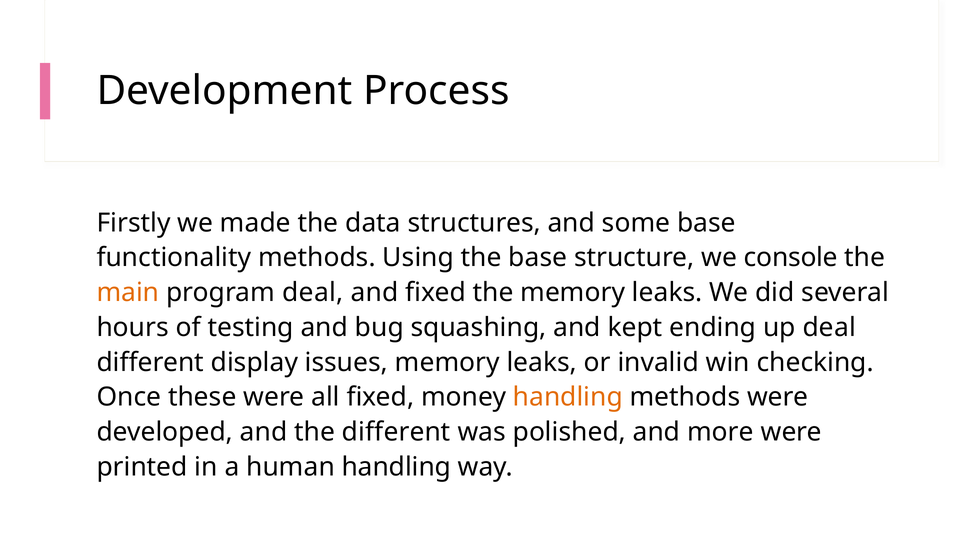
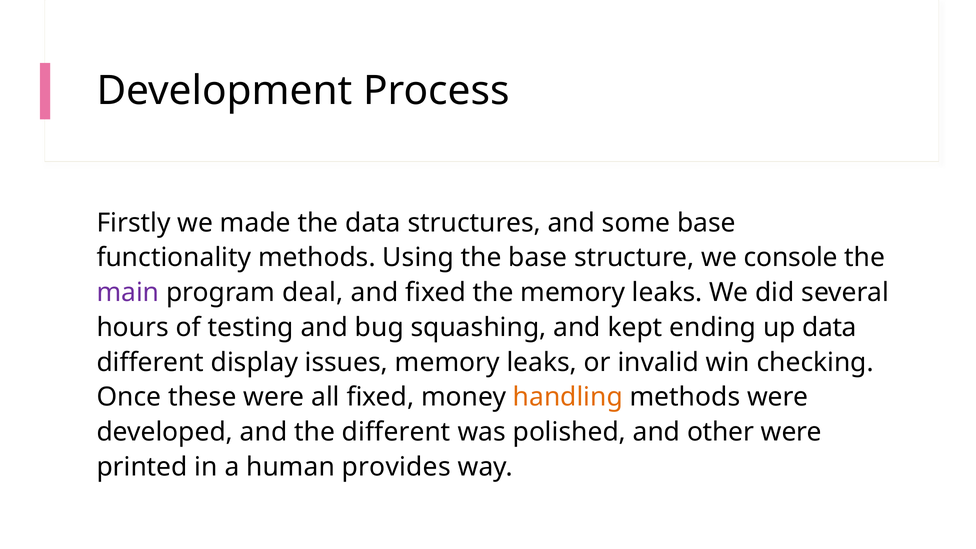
main colour: orange -> purple
up deal: deal -> data
more: more -> other
human handling: handling -> provides
